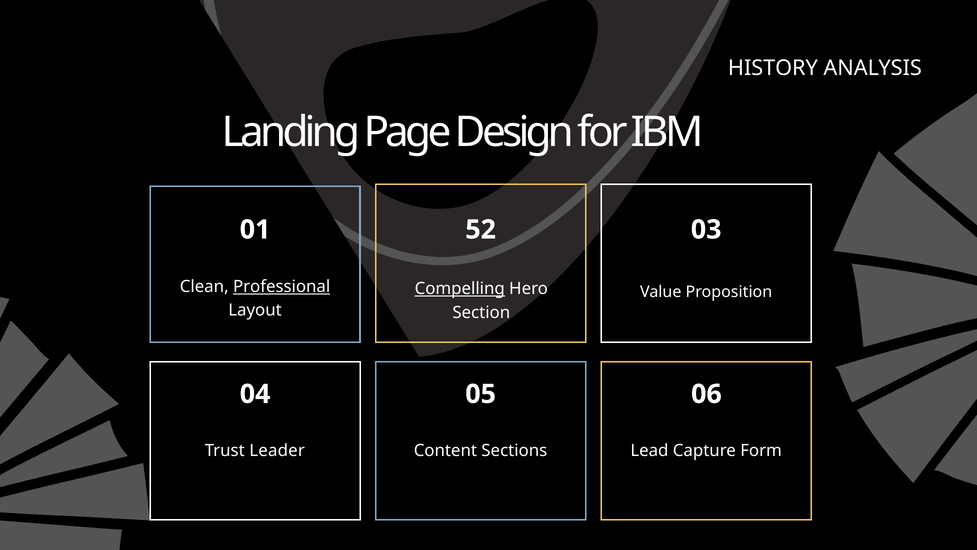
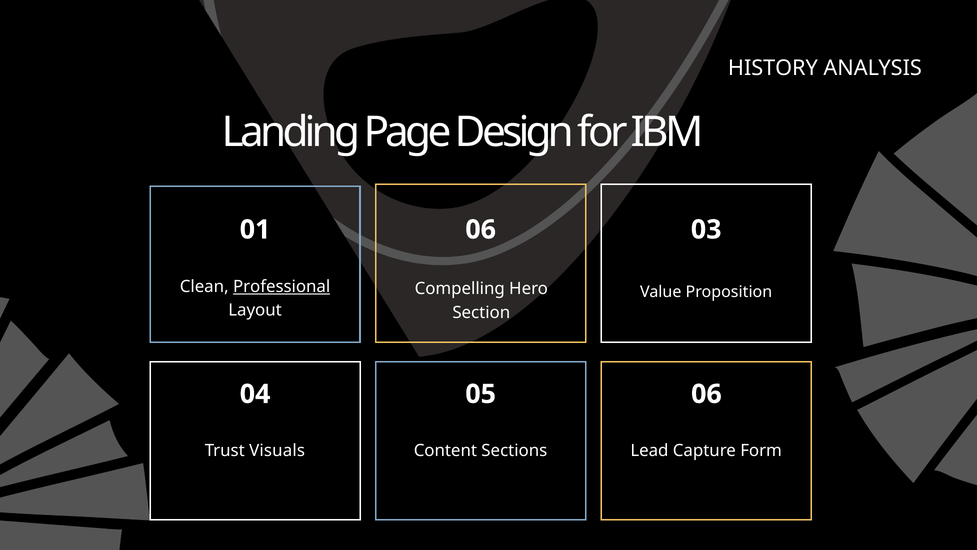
01 52: 52 -> 06
Compelling underline: present -> none
Leader: Leader -> Visuals
